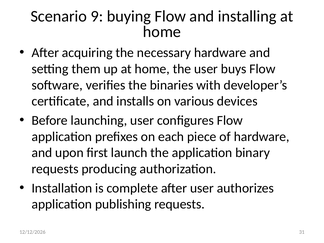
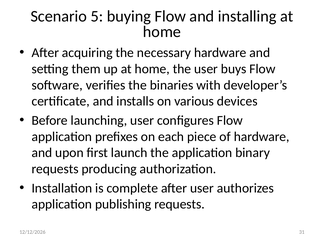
9: 9 -> 5
